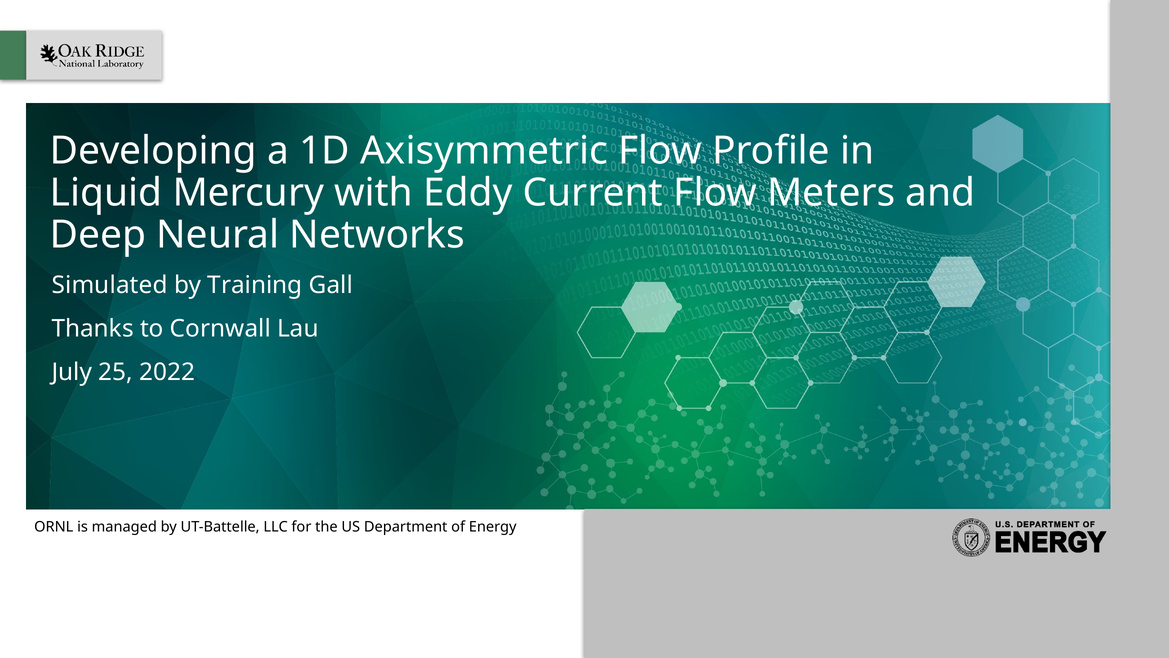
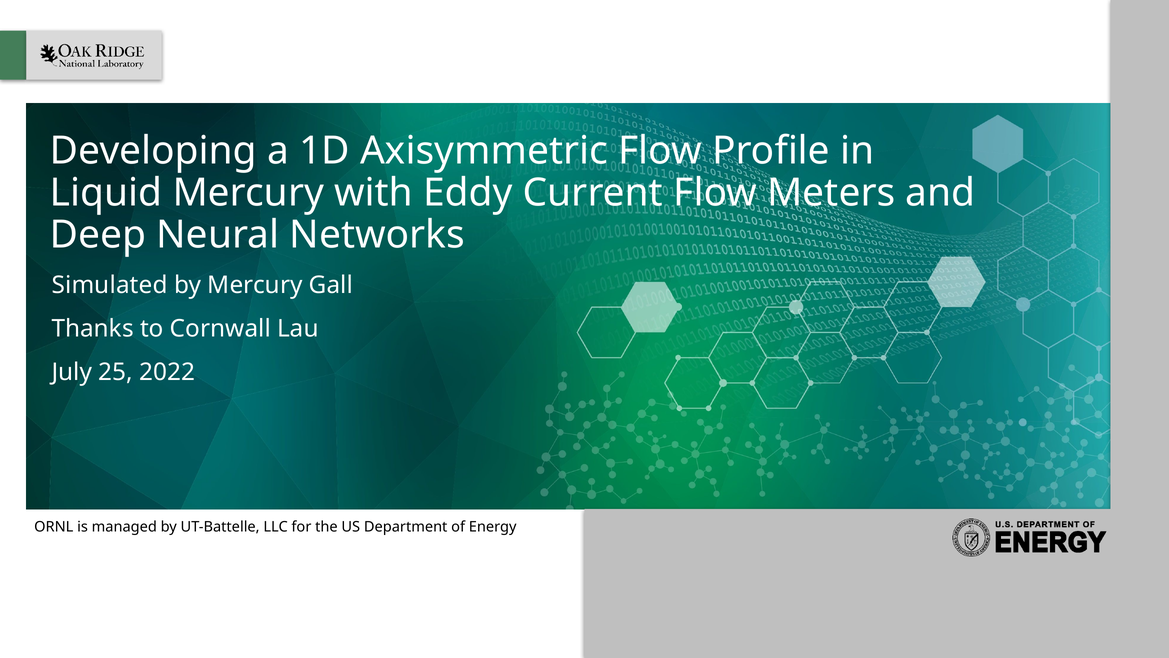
by Training: Training -> Mercury
